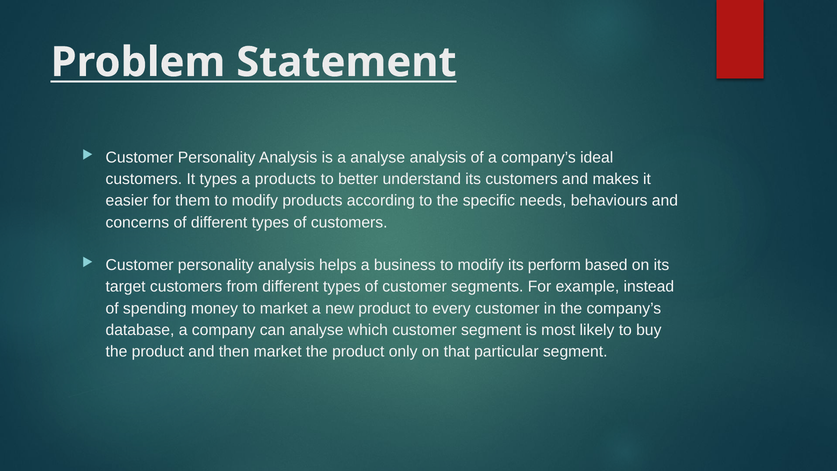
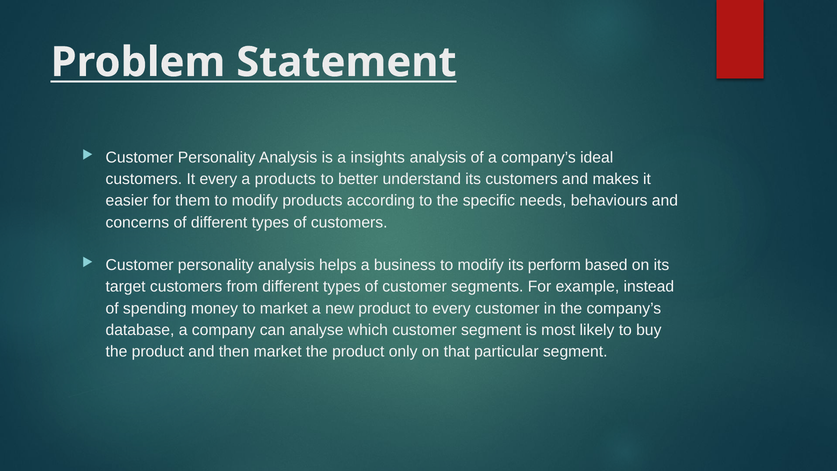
a analyse: analyse -> insights
It types: types -> every
